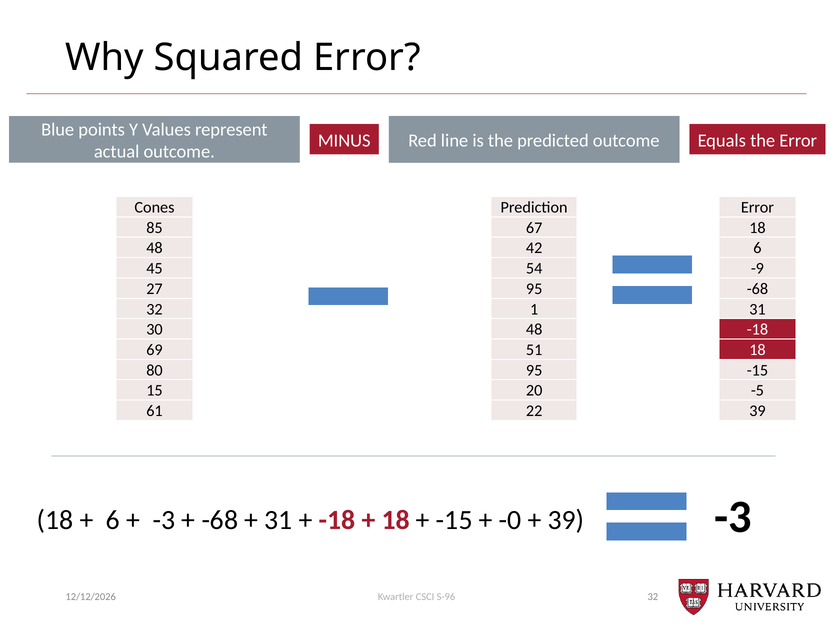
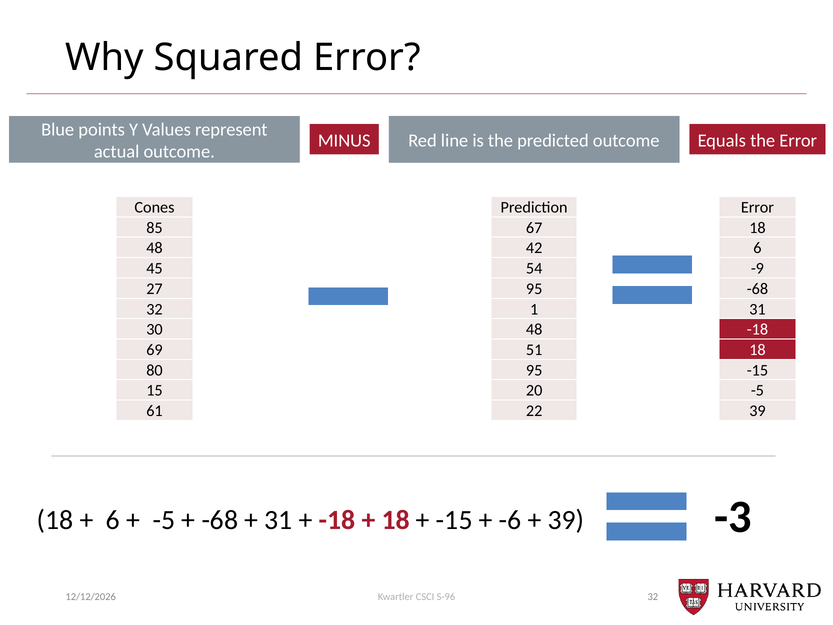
-3 at (164, 520): -3 -> -5
-0: -0 -> -6
